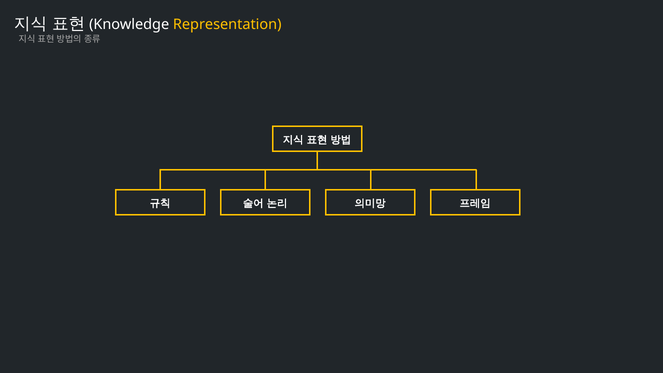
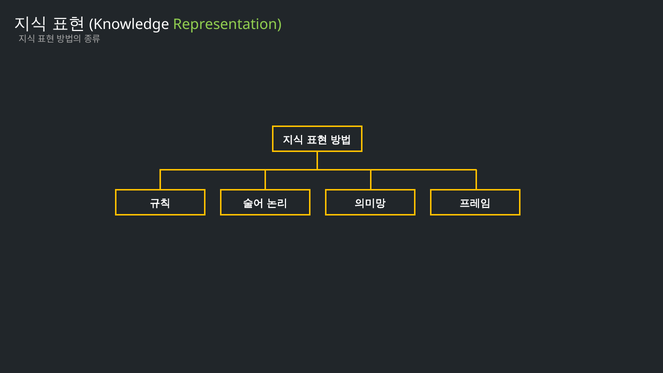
Representation colour: yellow -> light green
